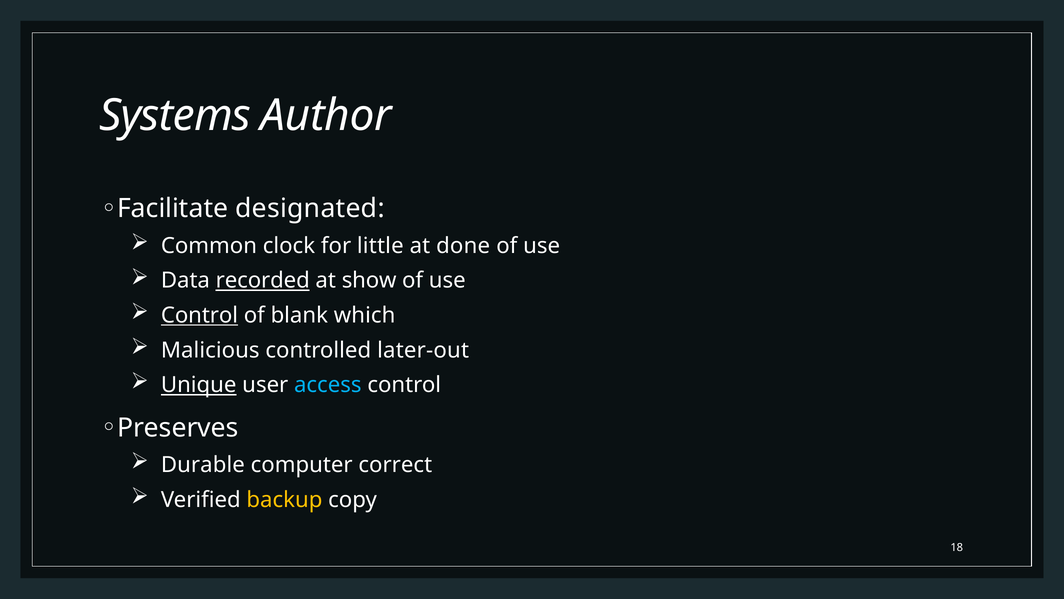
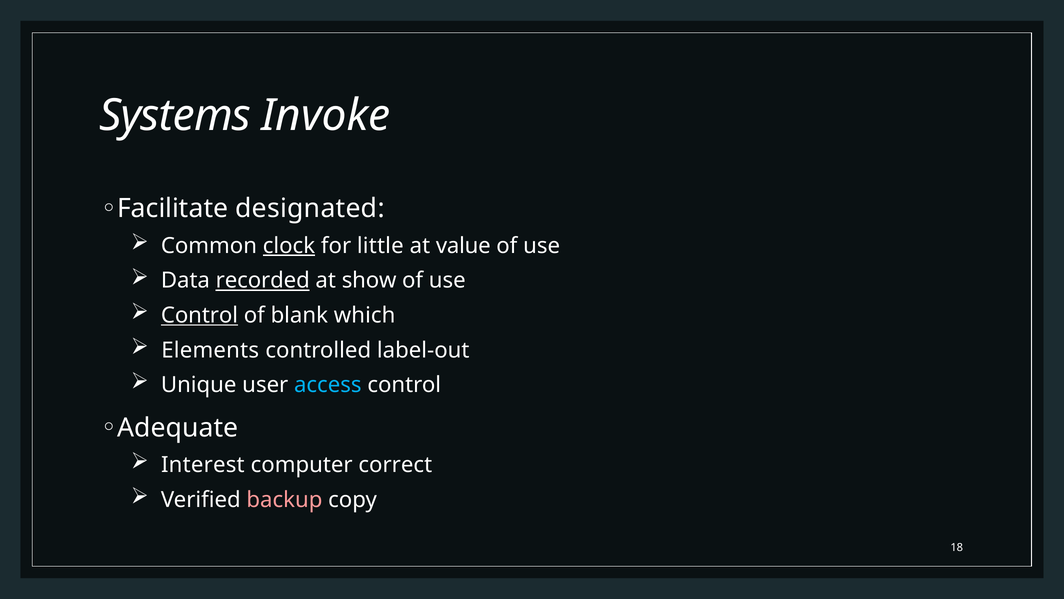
Author: Author -> Invoke
clock underline: none -> present
done: done -> value
Malicious: Malicious -> Elements
later-out: later-out -> label-out
Unique underline: present -> none
Preserves: Preserves -> Adequate
Durable: Durable -> Interest
backup colour: yellow -> pink
